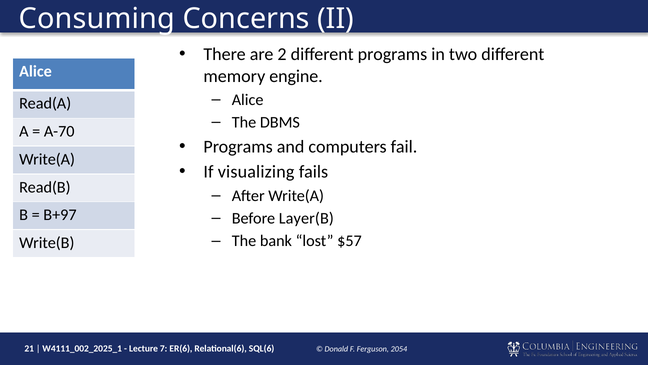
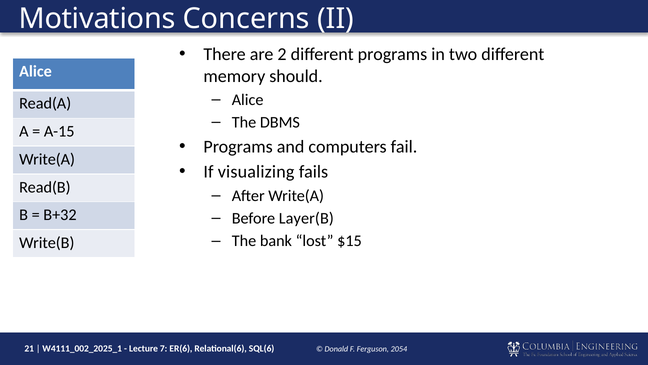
Consuming: Consuming -> Motivations
engine: engine -> should
A-70: A-70 -> A-15
B+97: B+97 -> B+32
$57: $57 -> $15
